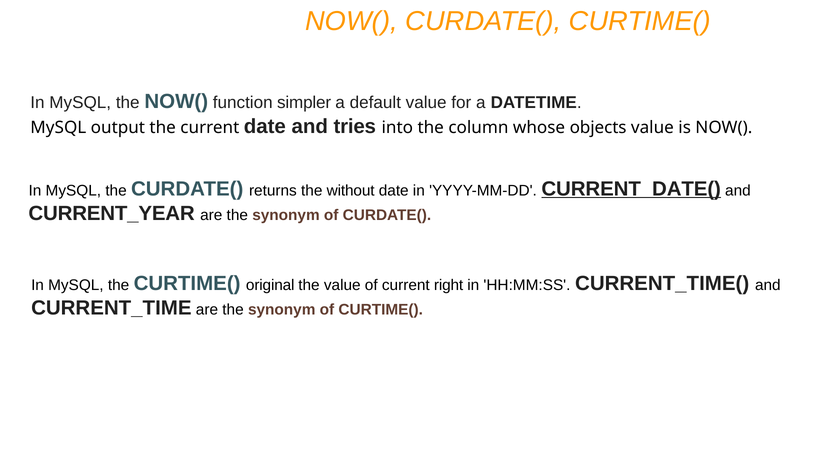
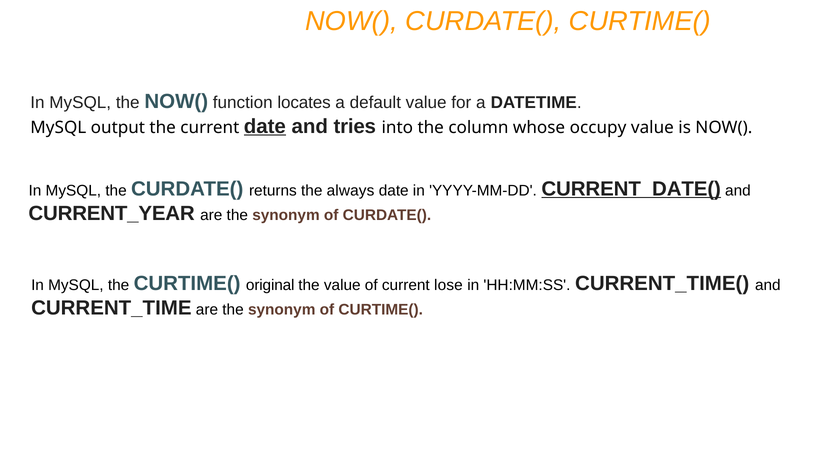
simpler: simpler -> locates
date at (265, 126) underline: none -> present
objects: objects -> occupy
without: without -> always
right: right -> lose
